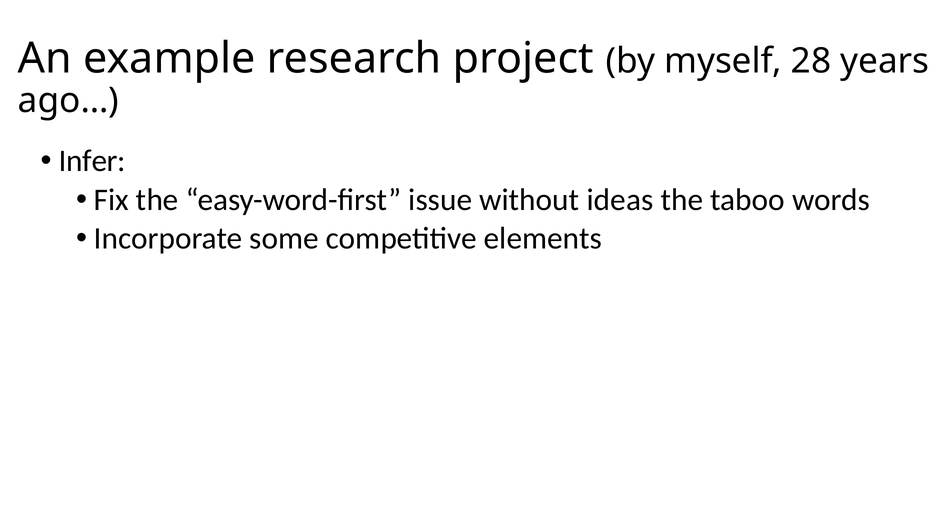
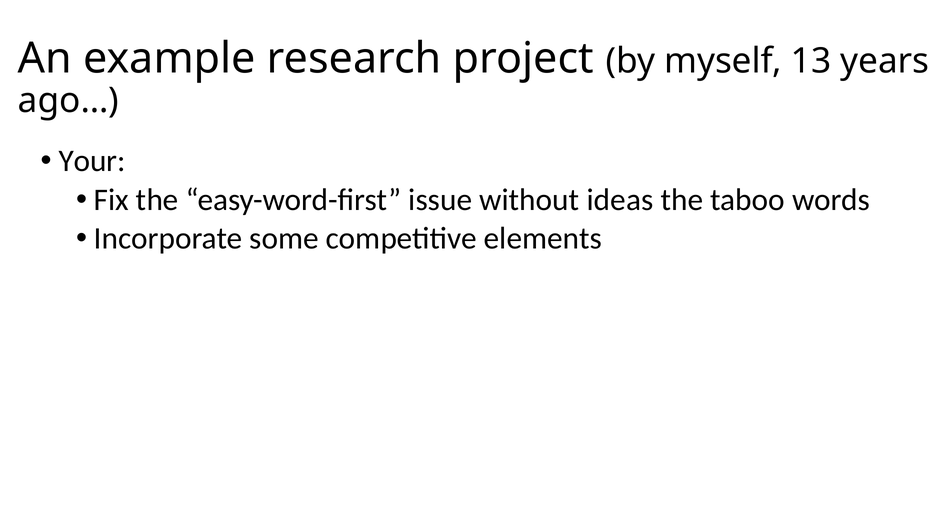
28: 28 -> 13
Infer: Infer -> Your
